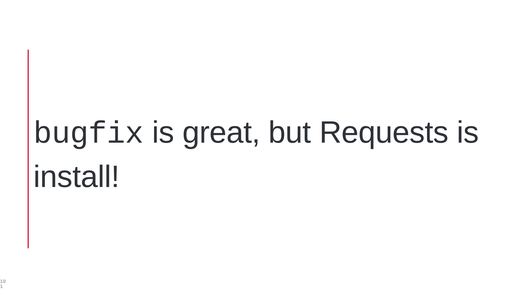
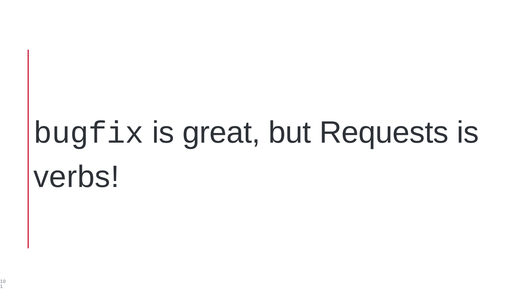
install: install -> verbs
